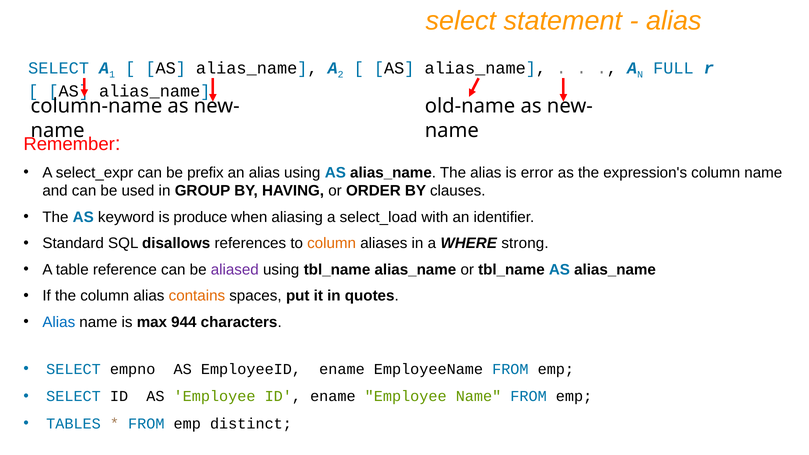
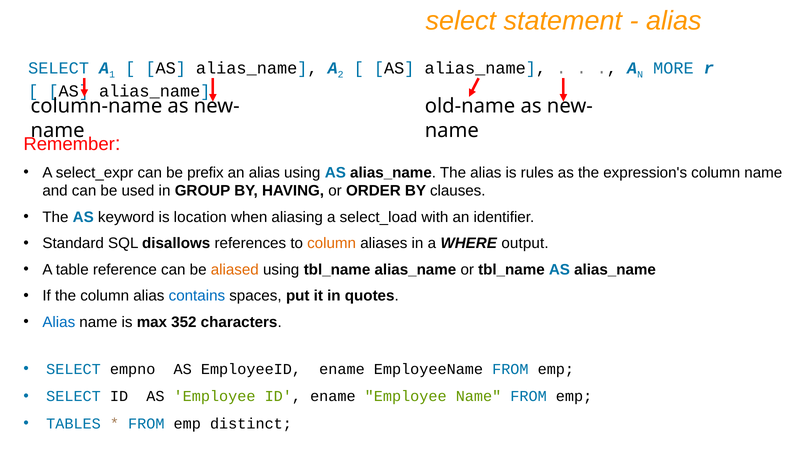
FULL: FULL -> MORE
error: error -> rules
produce: produce -> location
strong: strong -> output
aliased colour: purple -> orange
contains colour: orange -> blue
944: 944 -> 352
